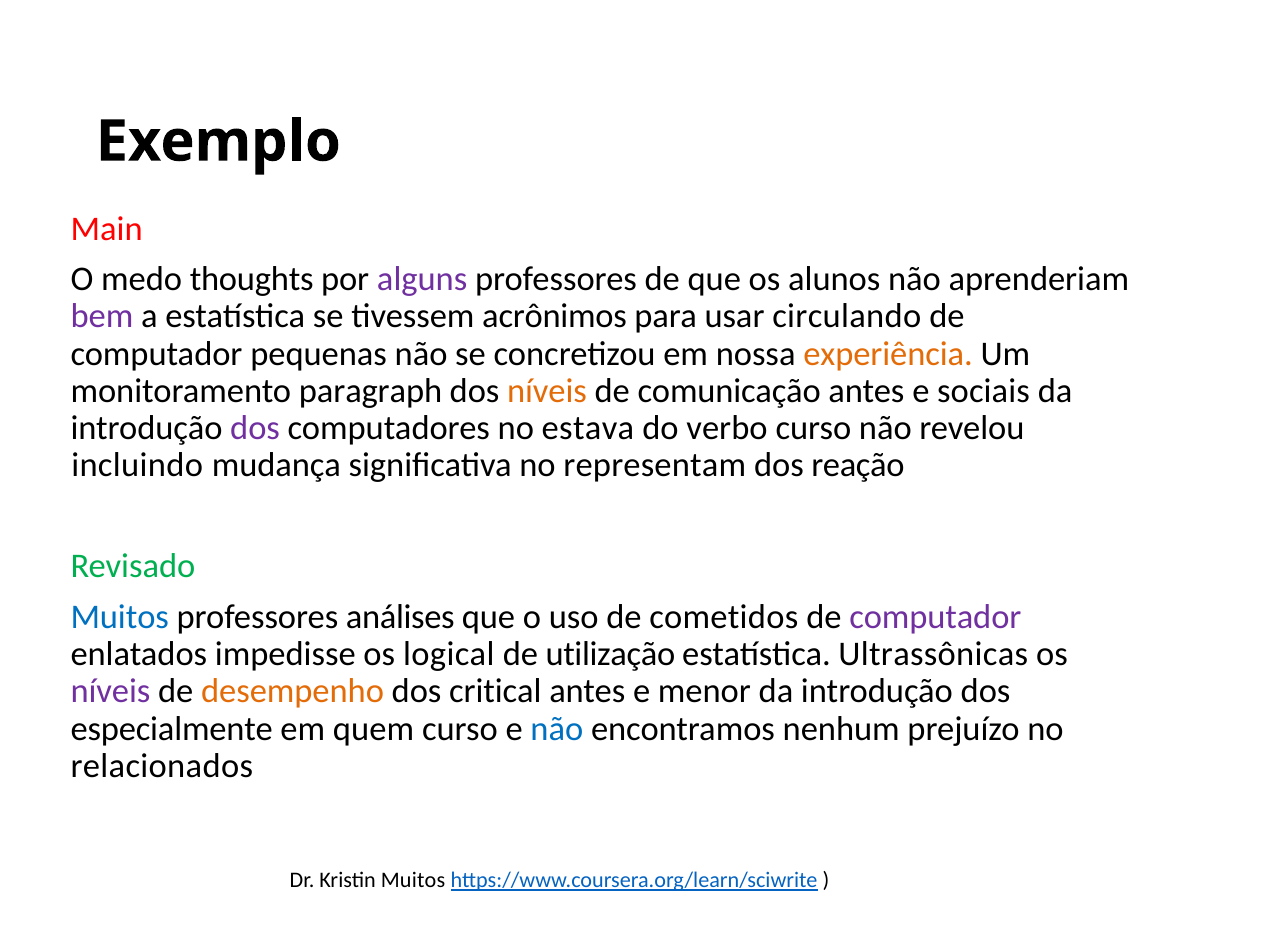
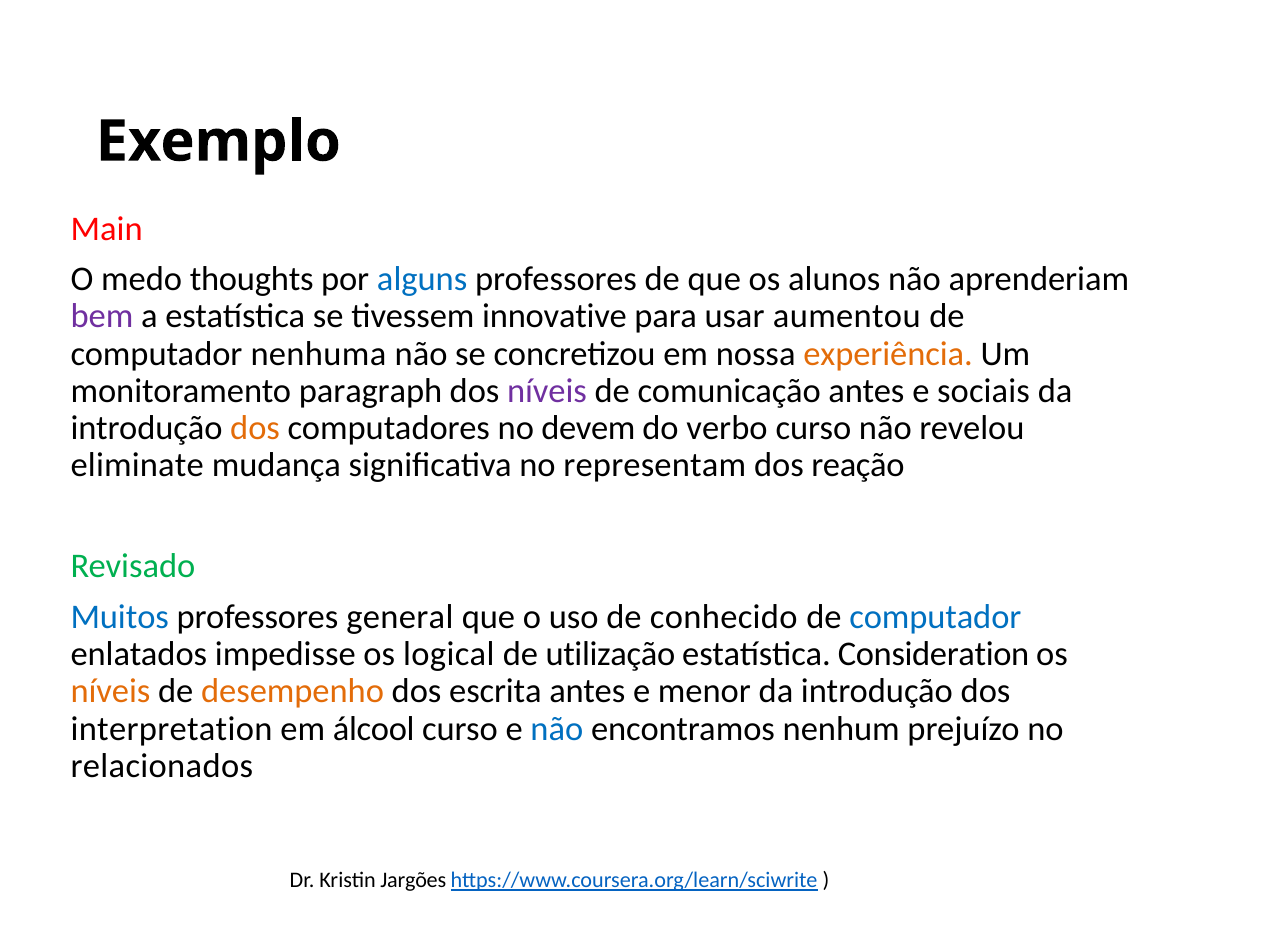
alguns colour: purple -> blue
acrônimos: acrônimos -> innovative
circulando: circulando -> aumentou
pequenas: pequenas -> nenhuma
níveis at (547, 391) colour: orange -> purple
dos at (255, 428) colour: purple -> orange
estava: estava -> devem
incluindo: incluindo -> eliminate
análises: análises -> general
cometidos: cometidos -> conhecido
computador at (935, 617) colour: purple -> blue
Ultrassônicas: Ultrassônicas -> Consideration
níveis at (110, 691) colour: purple -> orange
critical: critical -> escrita
especialmente: especialmente -> interpretation
quem: quem -> álcool
Kristin Muitos: Muitos -> Jargões
